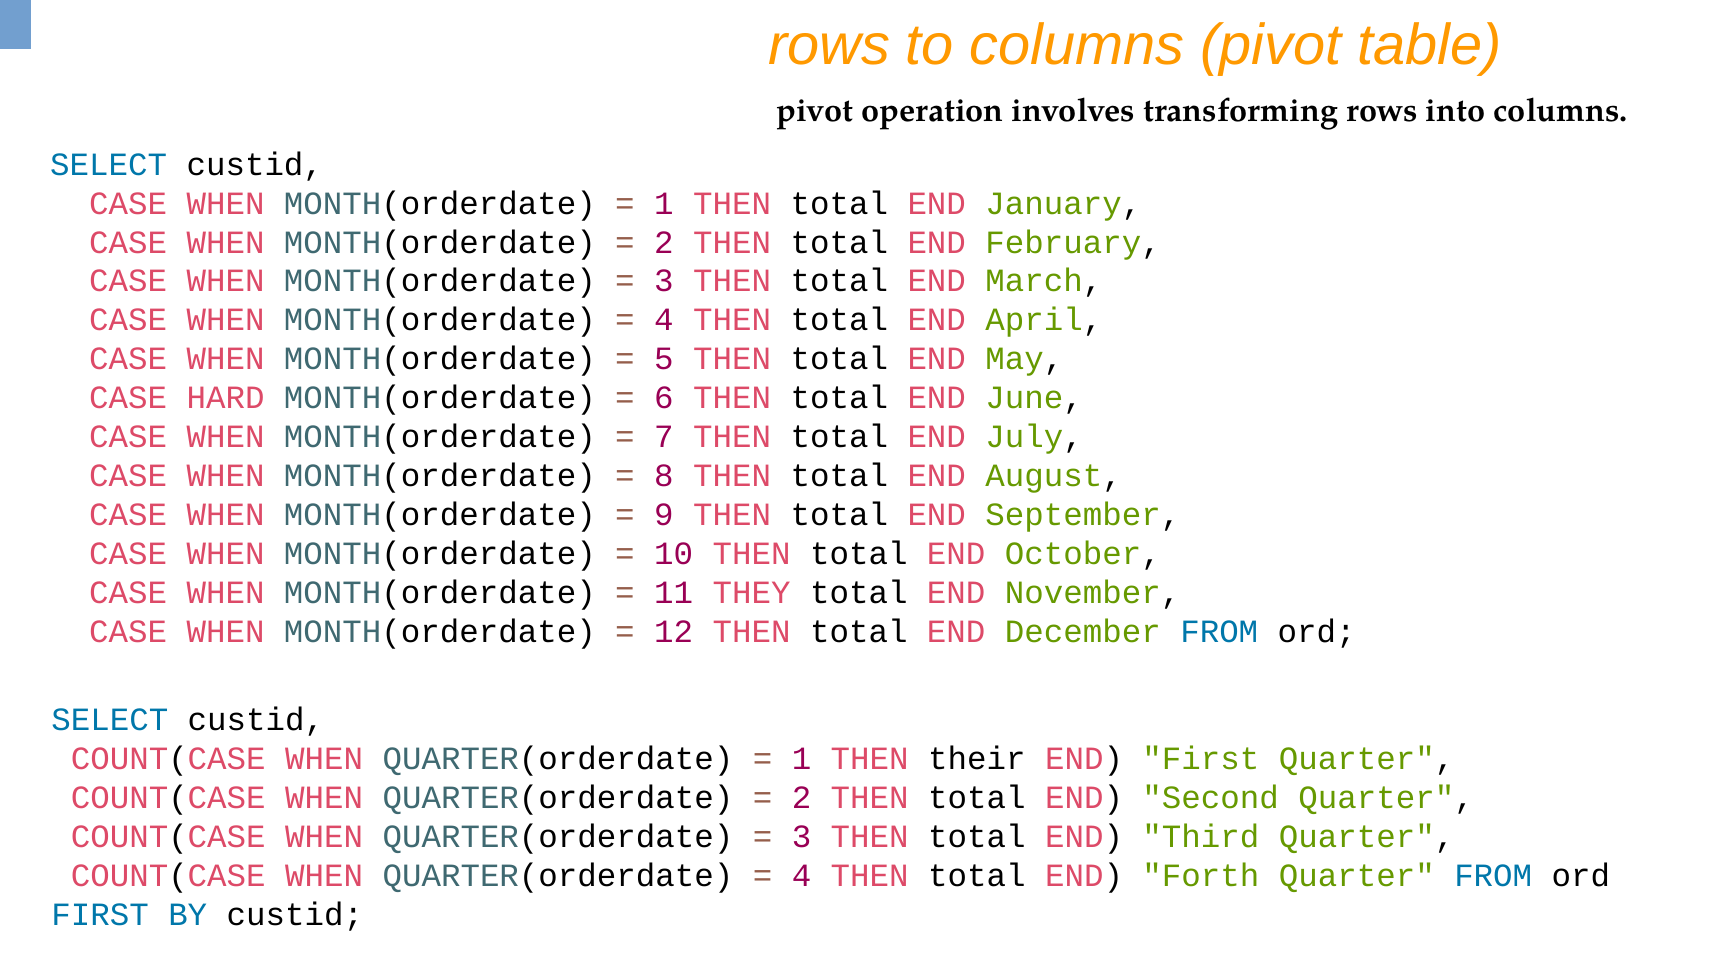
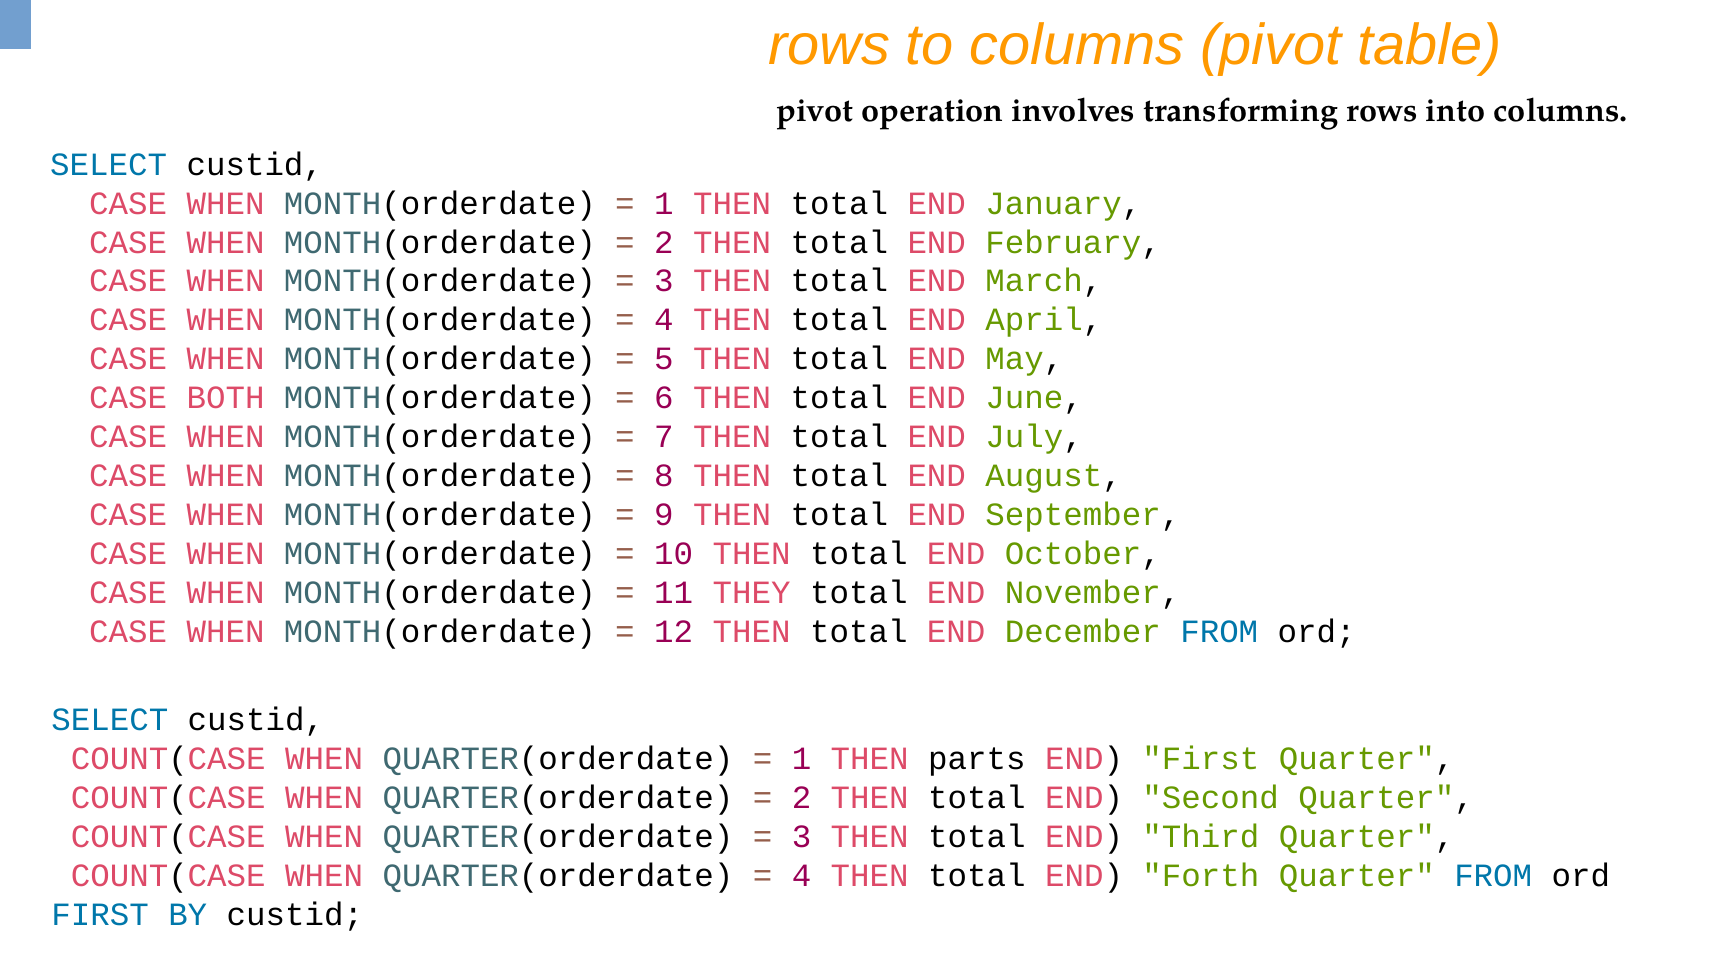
HARD: HARD -> BOTH
their: their -> parts
